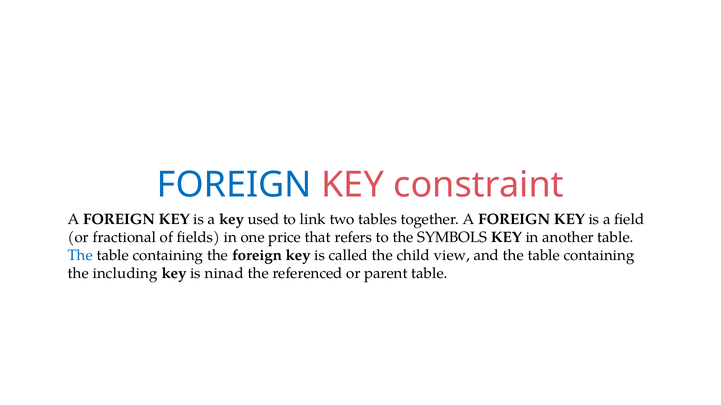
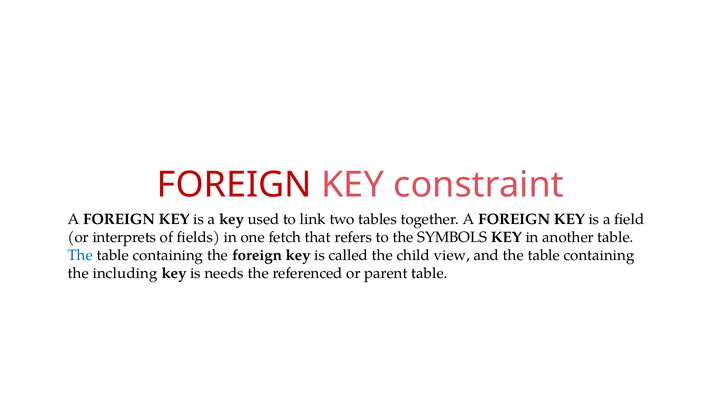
FOREIGN at (234, 185) colour: blue -> red
fractional: fractional -> interprets
price: price -> fetch
ninad: ninad -> needs
